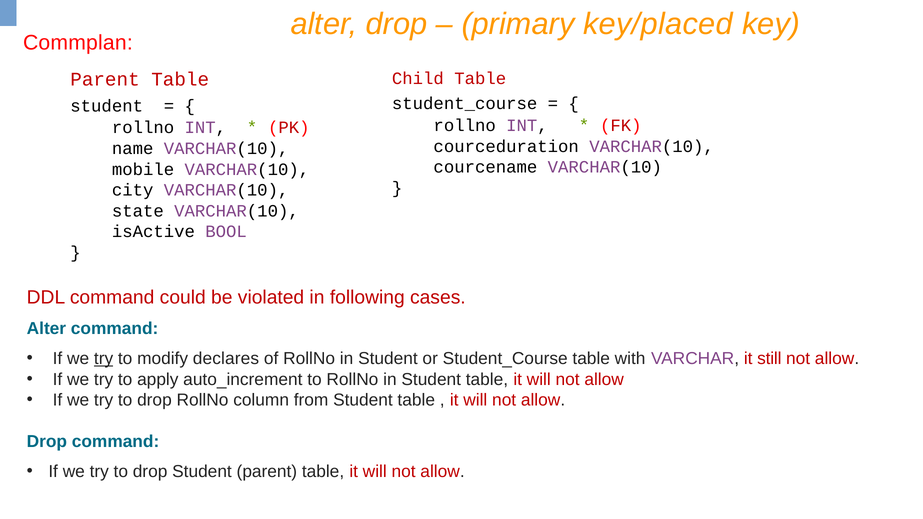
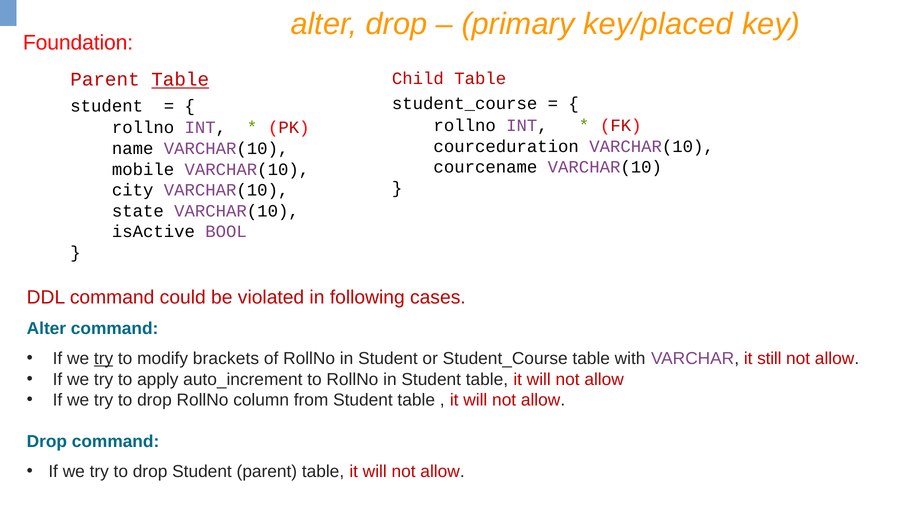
Commplan: Commplan -> Foundation
Table at (180, 80) underline: none -> present
declares: declares -> brackets
